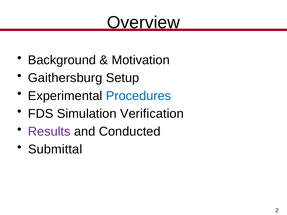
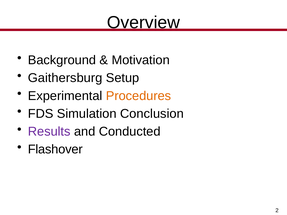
Procedures colour: blue -> orange
Verification: Verification -> Conclusion
Submittal: Submittal -> Flashover
